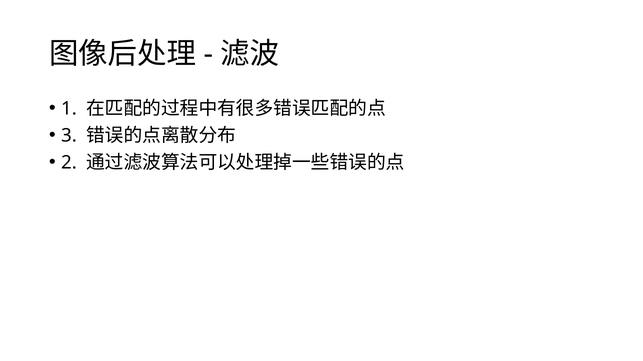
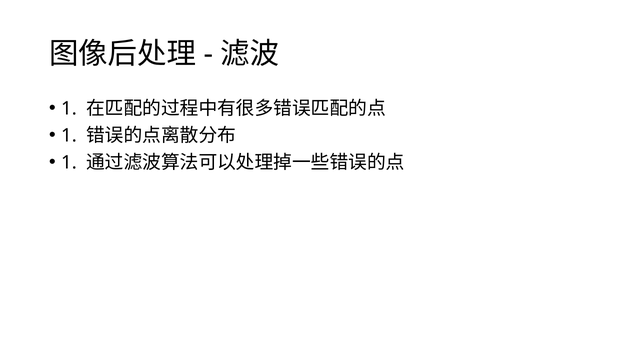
3 at (69, 136): 3 -> 1
2 at (69, 163): 2 -> 1
